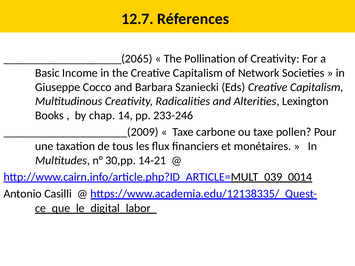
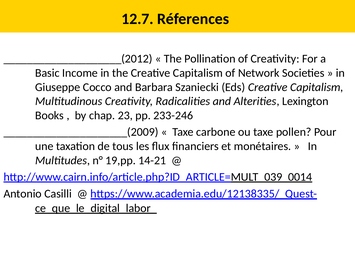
____________________(2065: ____________________(2065 -> ____________________(2012
14: 14 -> 23
30,pp: 30,pp -> 19,pp
